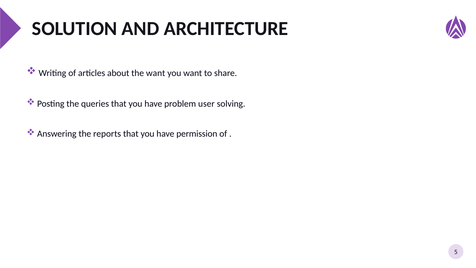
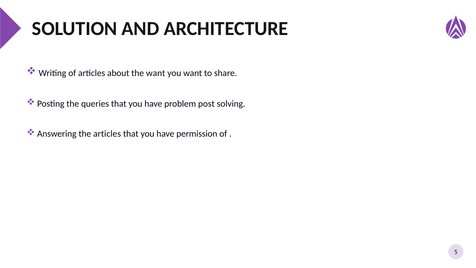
user: user -> post
the reports: reports -> articles
